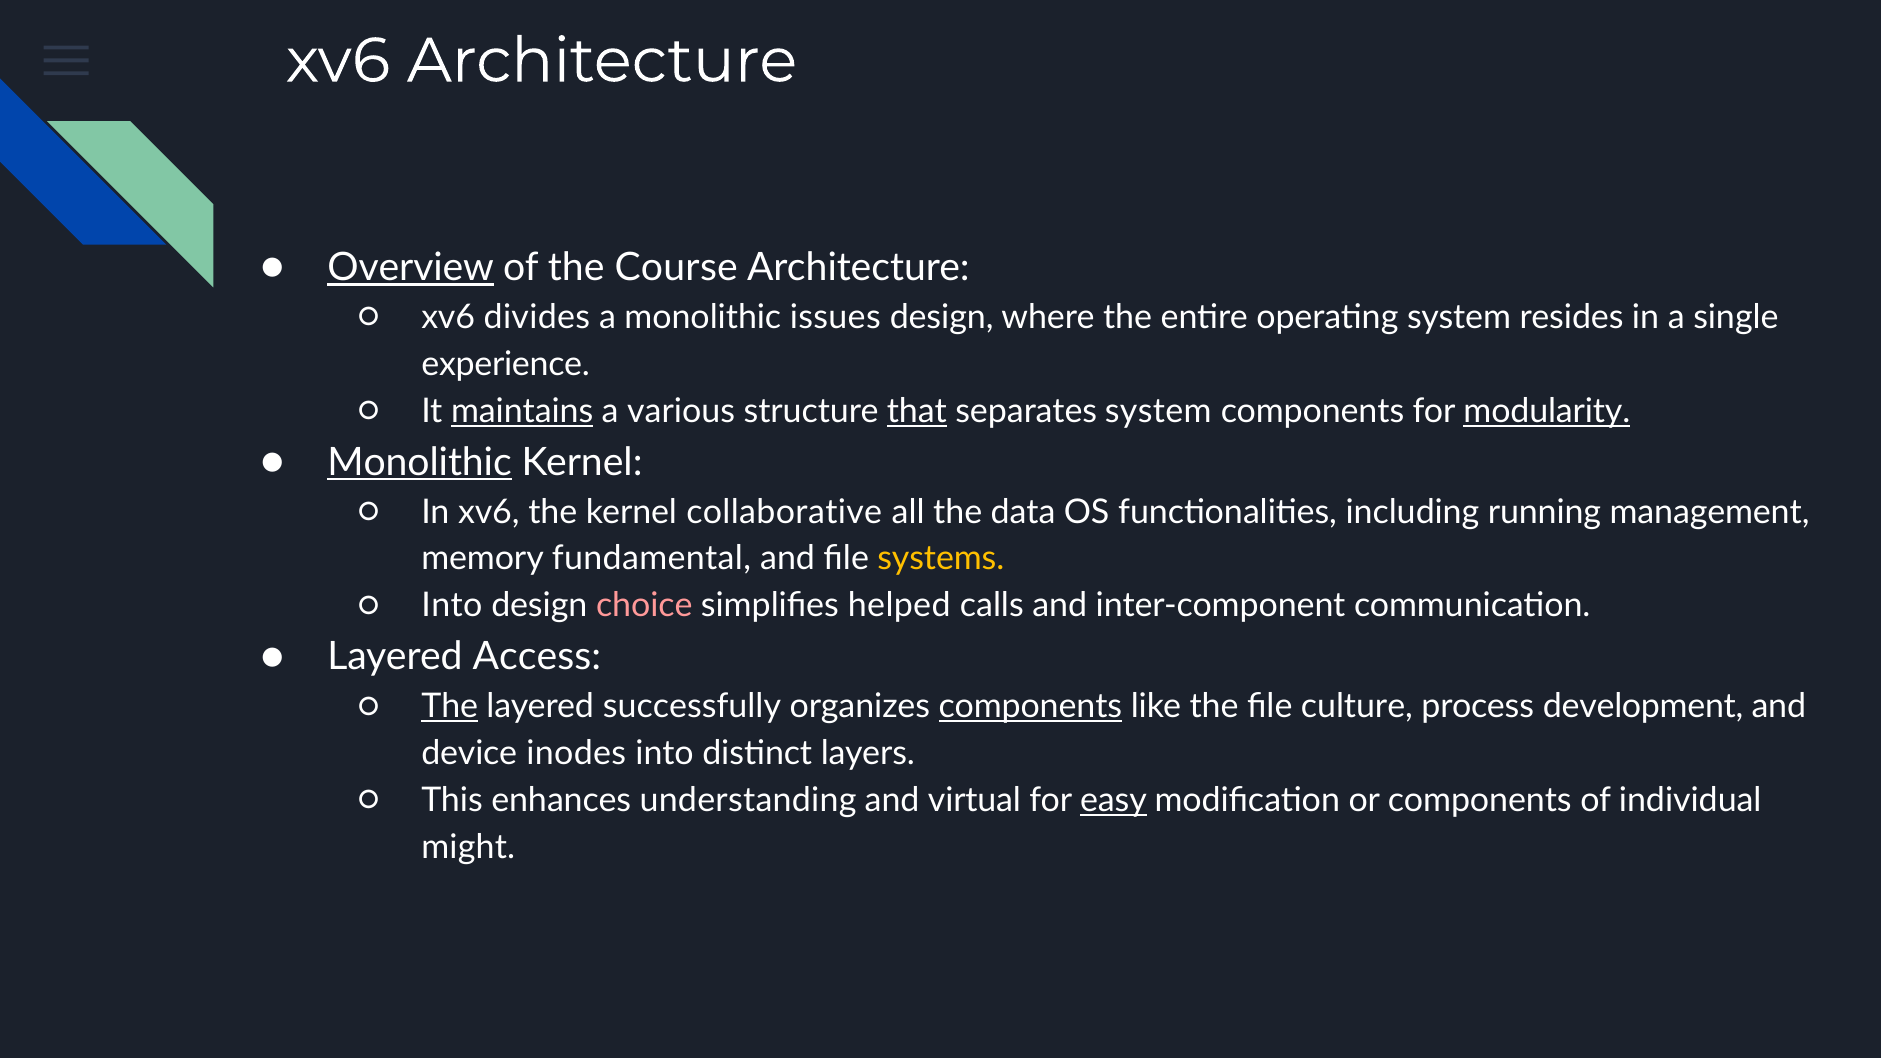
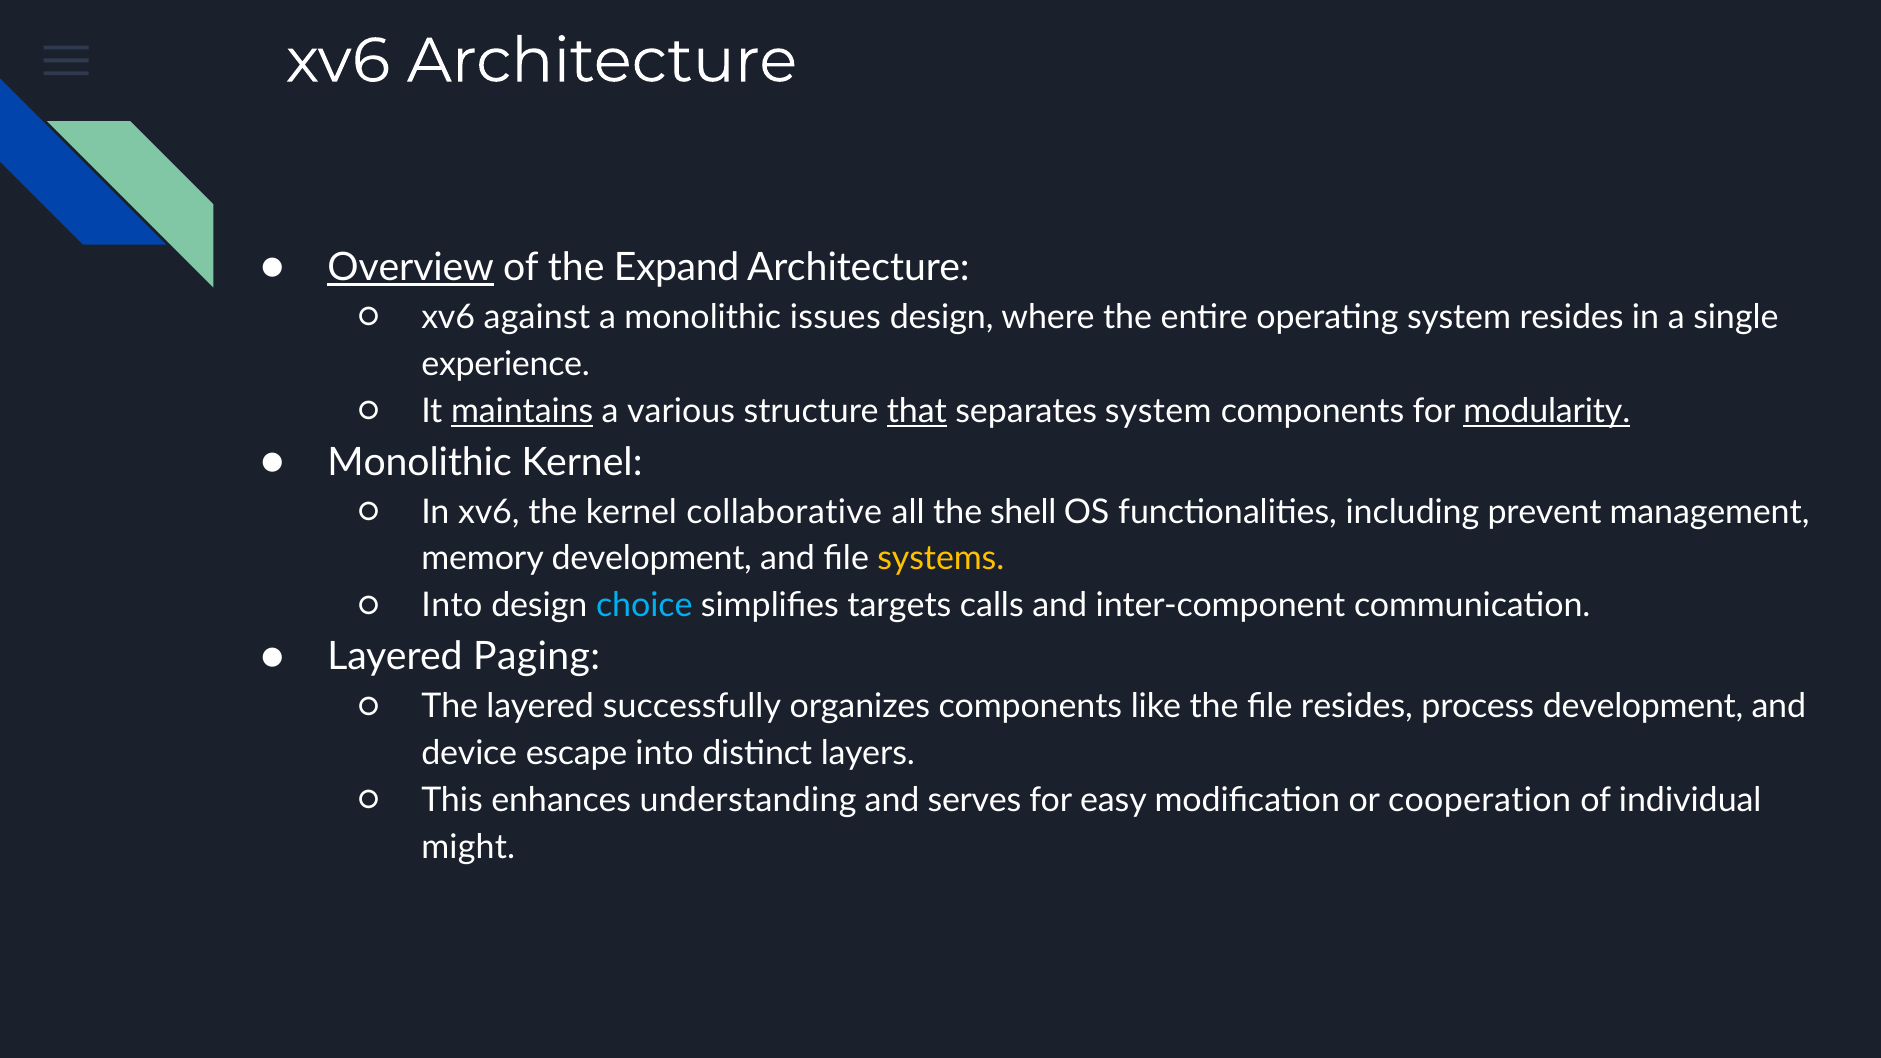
Course: Course -> Expand
divides: divides -> against
Monolithic at (420, 462) underline: present -> none
data: data -> shell
running: running -> prevent
memory fundamental: fundamental -> development
choice colour: pink -> light blue
helped: helped -> targets
Access: Access -> Paging
The at (450, 707) underline: present -> none
components at (1030, 707) underline: present -> none
file culture: culture -> resides
inodes: inodes -> escape
virtual: virtual -> serves
easy underline: present -> none
or components: components -> cooperation
